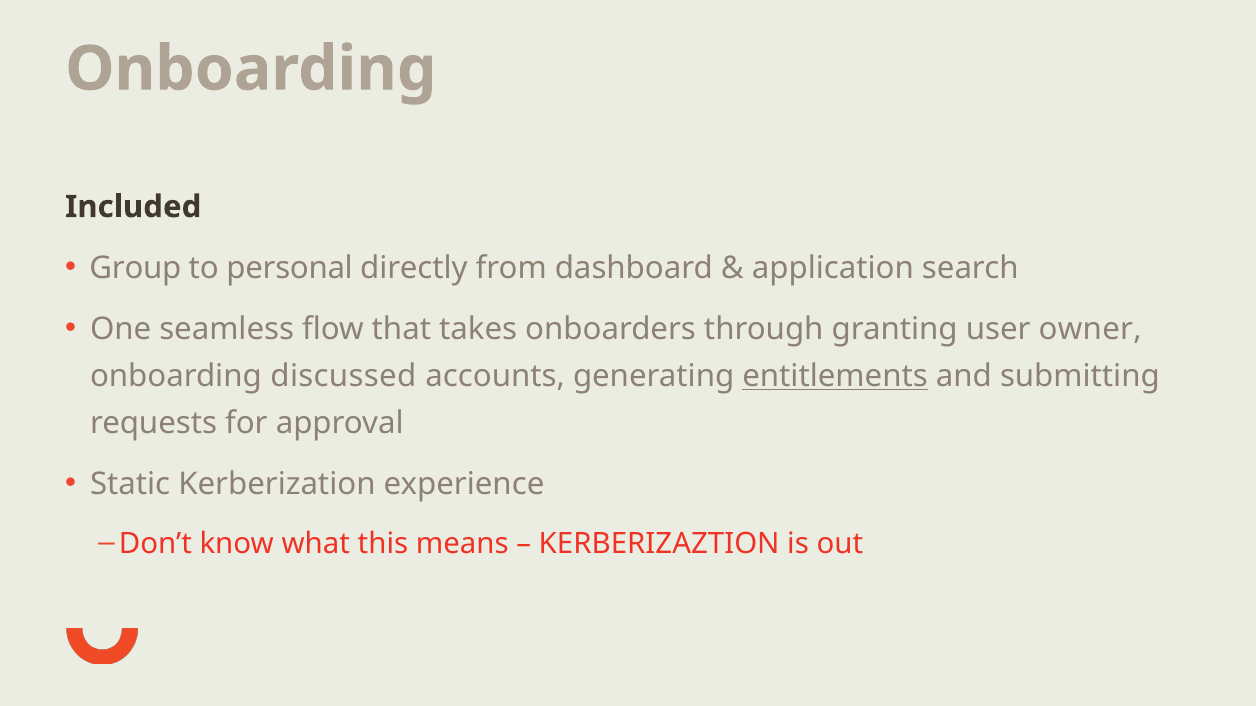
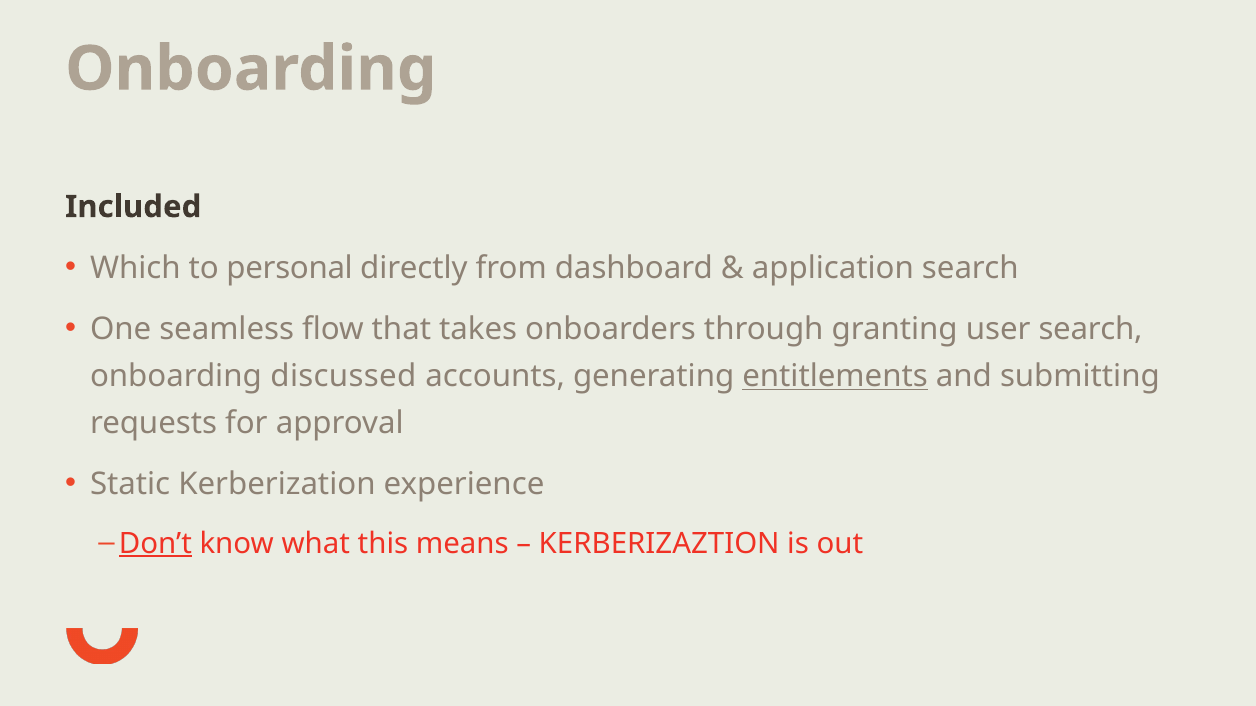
Group: Group -> Which
user owner: owner -> search
Don’t underline: none -> present
